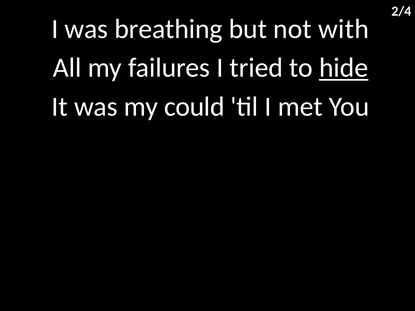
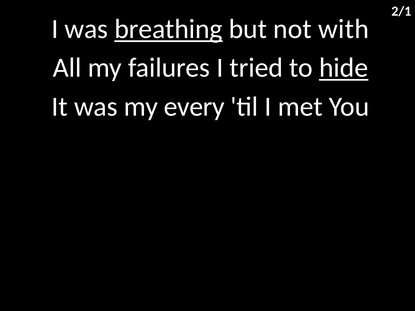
2/4: 2/4 -> 2/1
breathing underline: none -> present
could: could -> every
